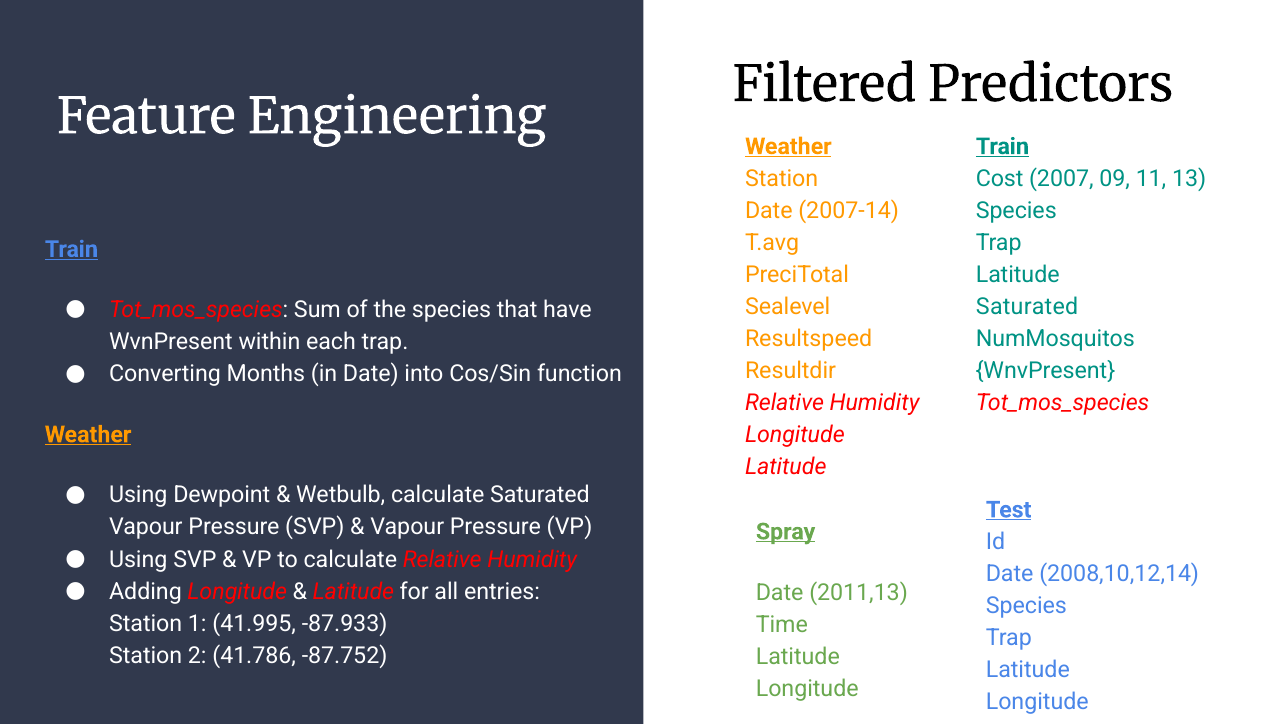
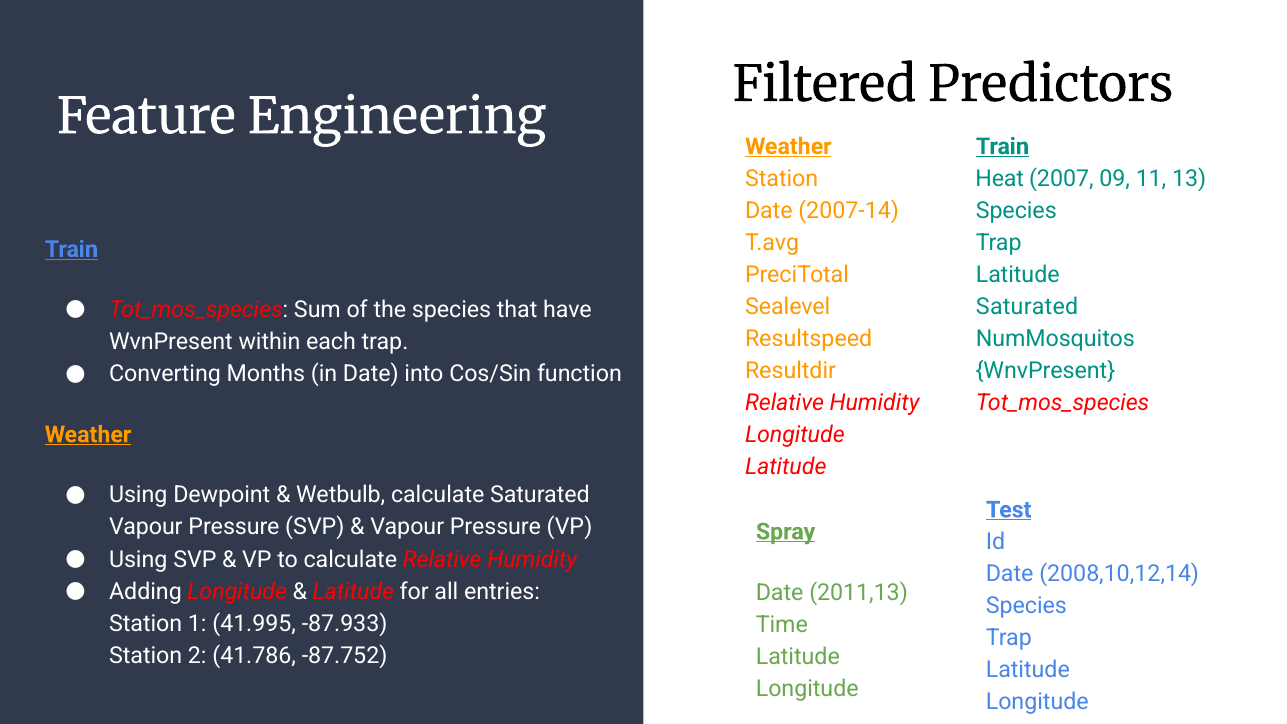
Cost: Cost -> Heat
